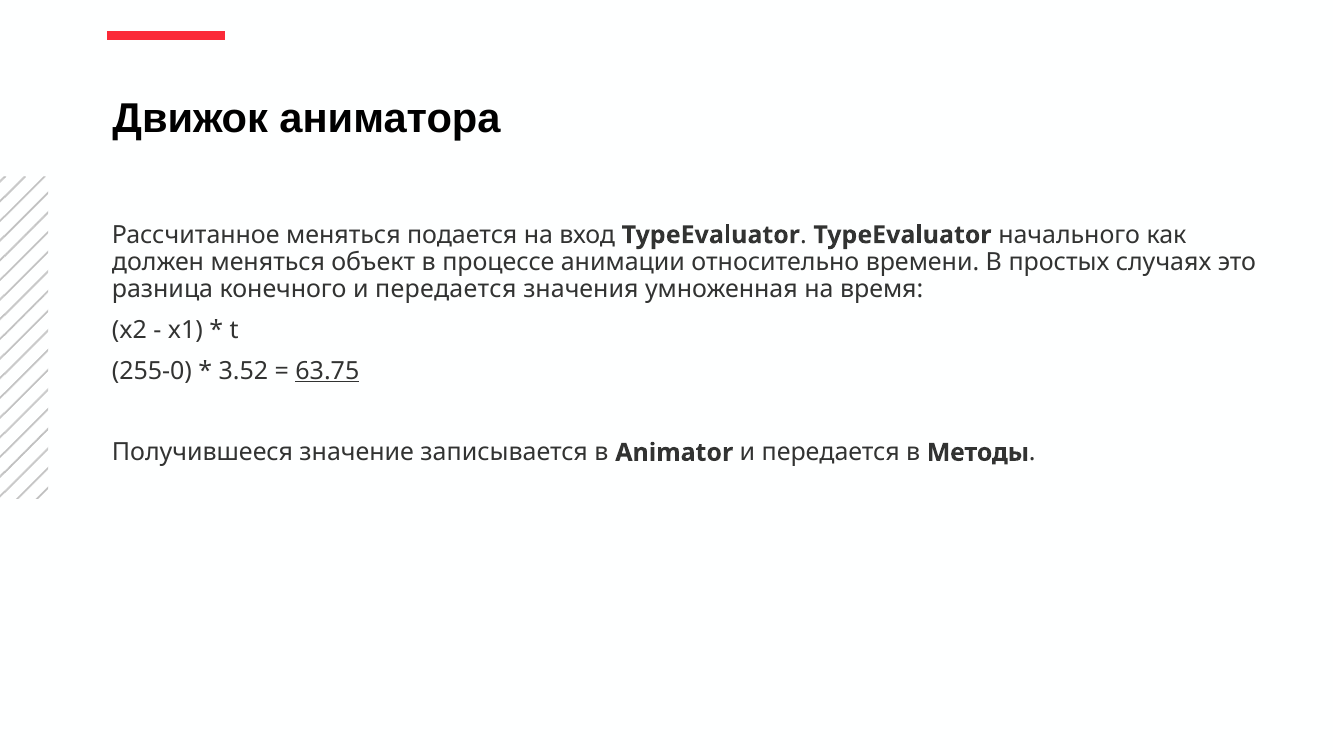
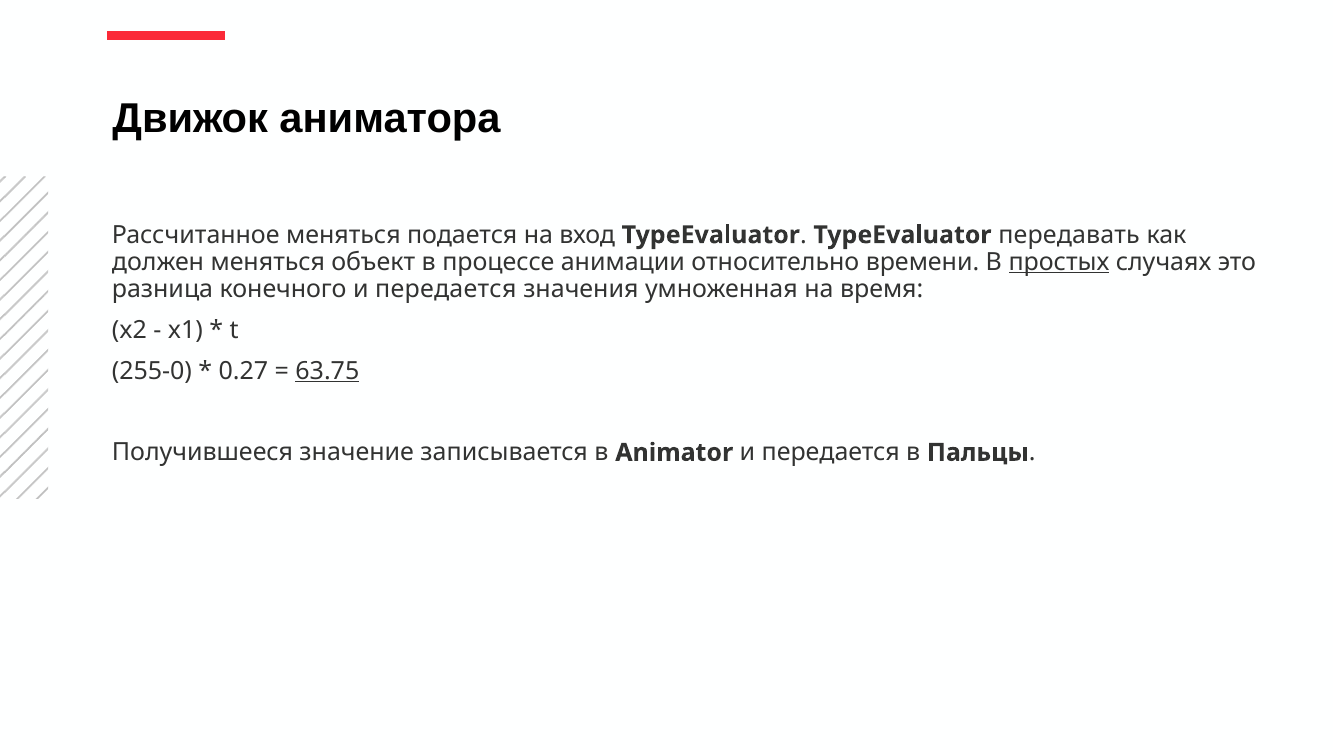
начального: начального -> передавать
простых underline: none -> present
3.52: 3.52 -> 0.27
Методы: Методы -> Пальцы
